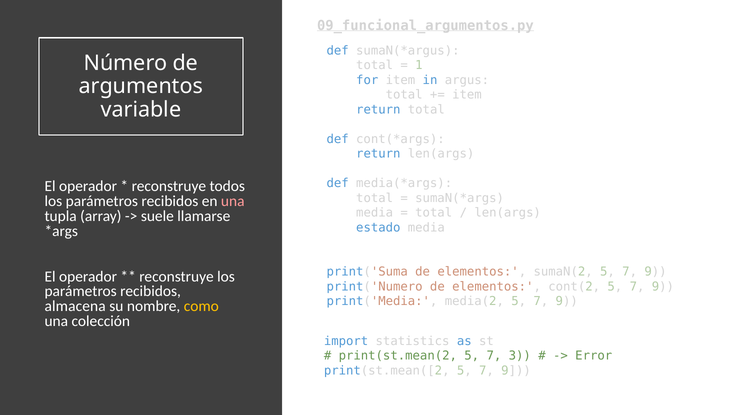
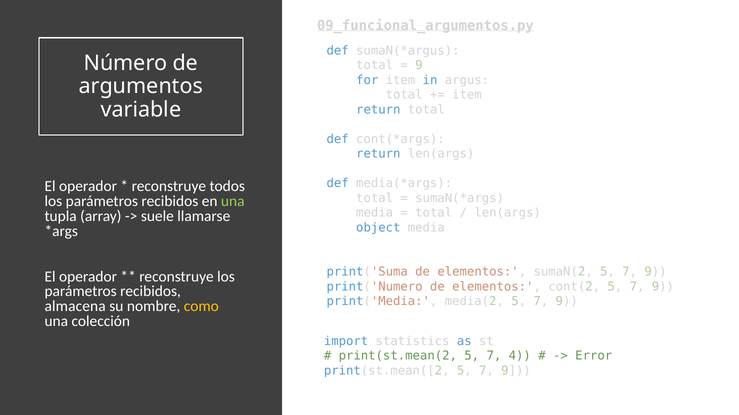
1 at (419, 65): 1 -> 9
una at (233, 202) colour: pink -> light green
estado: estado -> object
7 3: 3 -> 4
